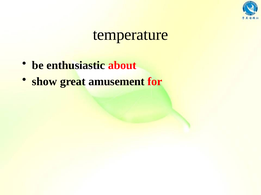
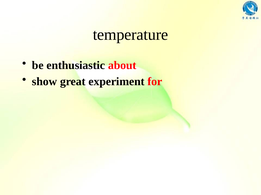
amusement: amusement -> experiment
